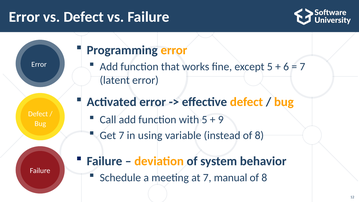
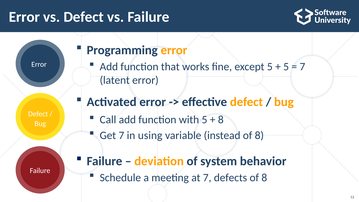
6 at (286, 67): 6 -> 5
9 at (221, 120): 9 -> 8
manual: manual -> defects
